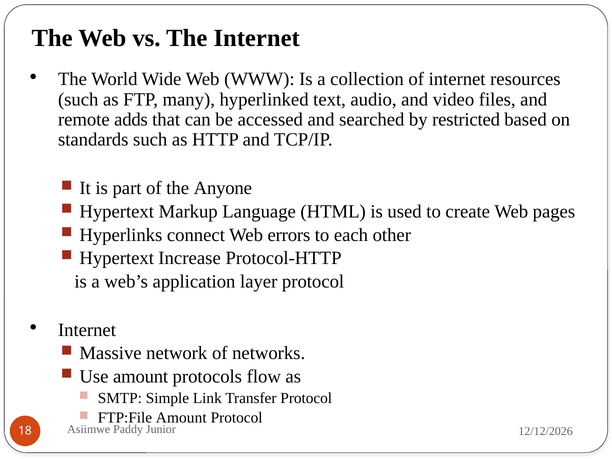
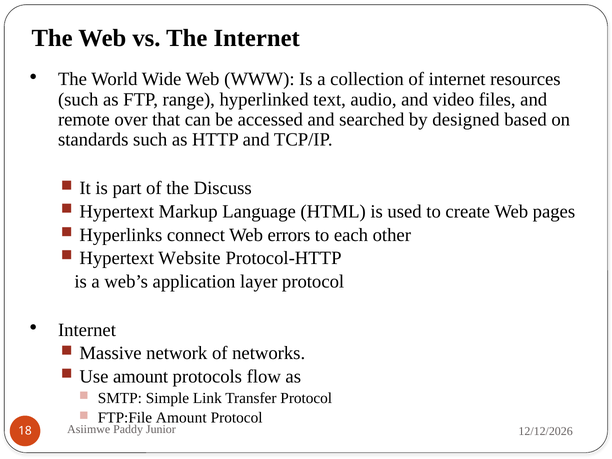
many: many -> range
adds: adds -> over
restricted: restricted -> designed
Anyone: Anyone -> Discuss
Increase: Increase -> Website
